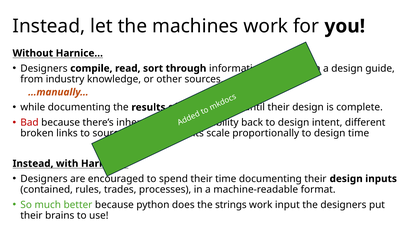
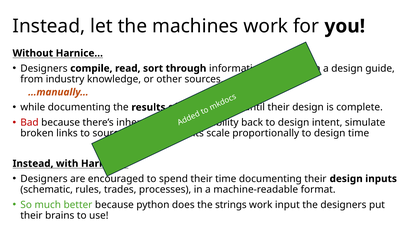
different: different -> simulate
contained: contained -> schematic
